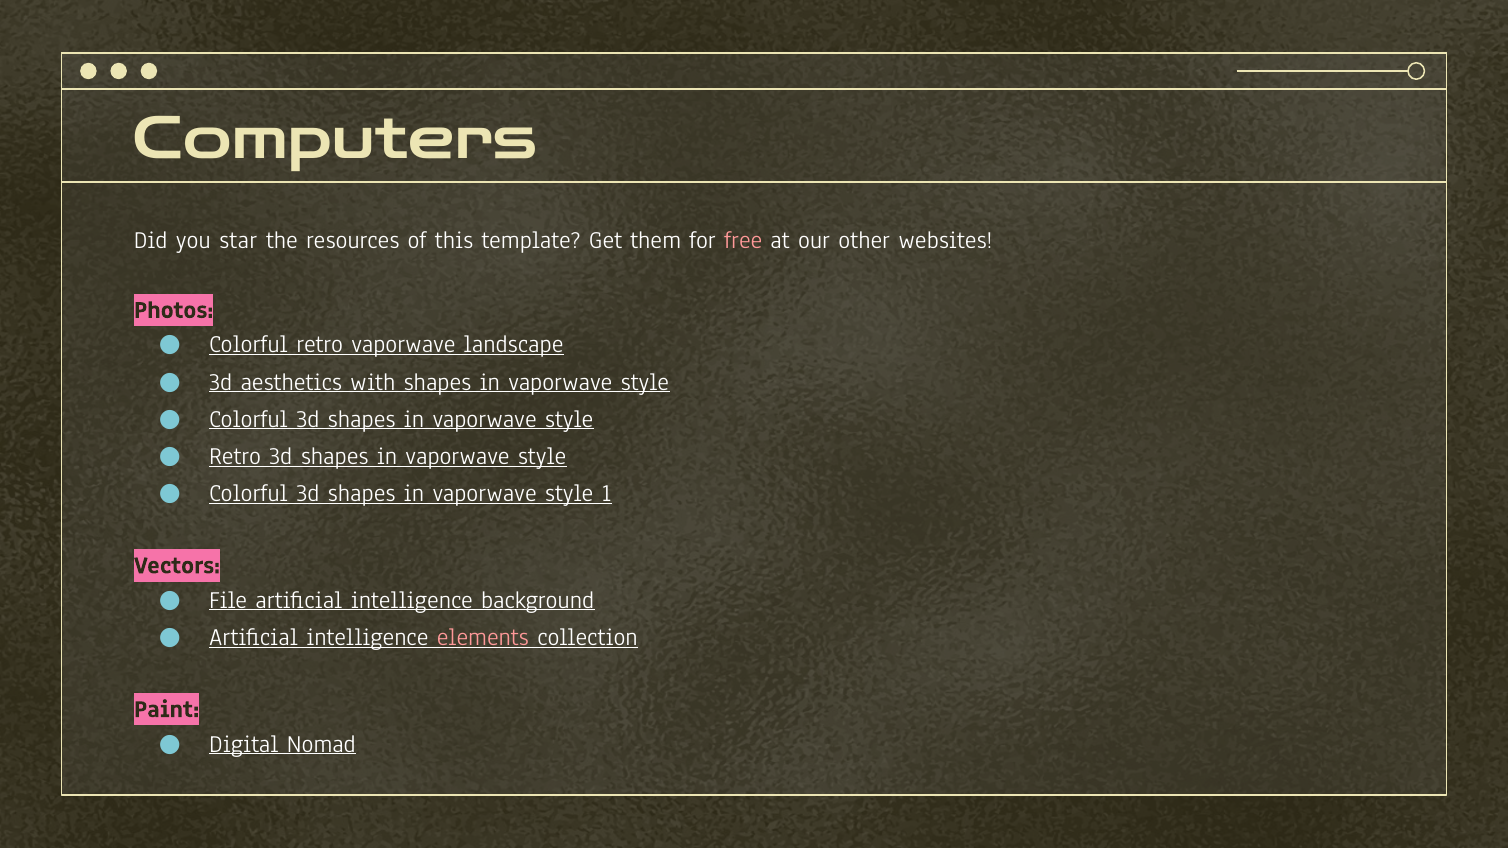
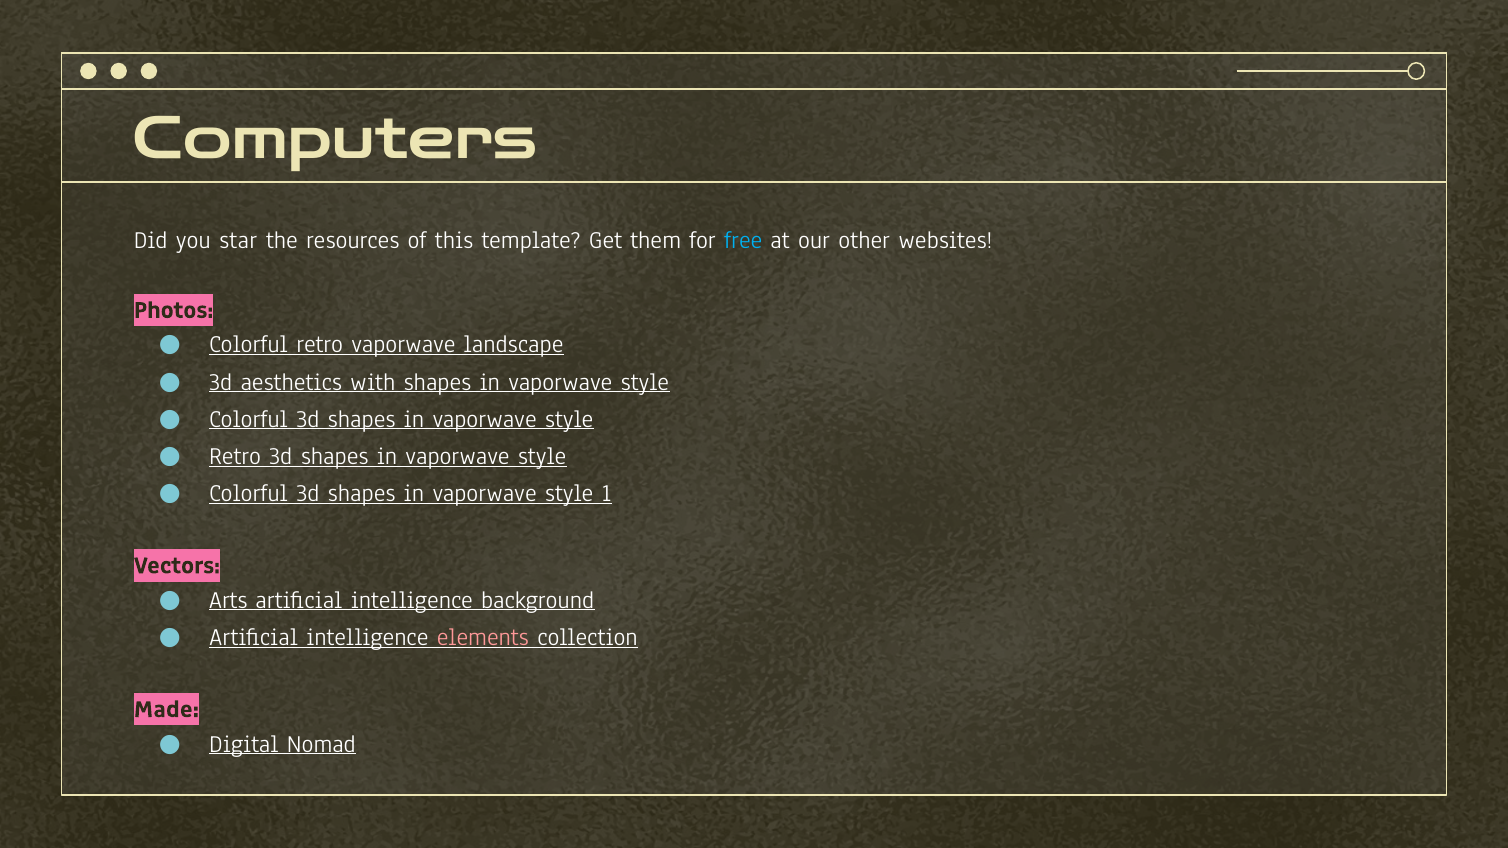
free colour: pink -> light blue
File: File -> Arts
Paint: Paint -> Made
